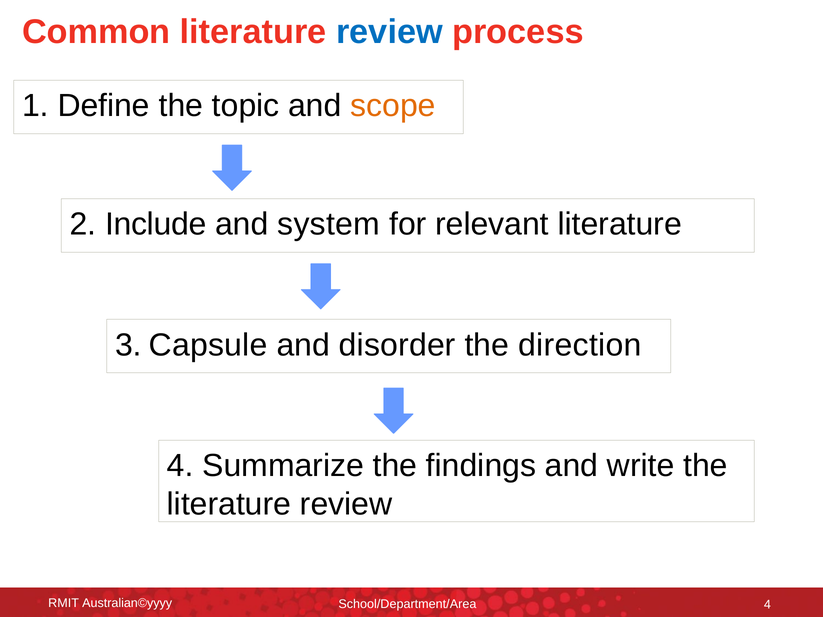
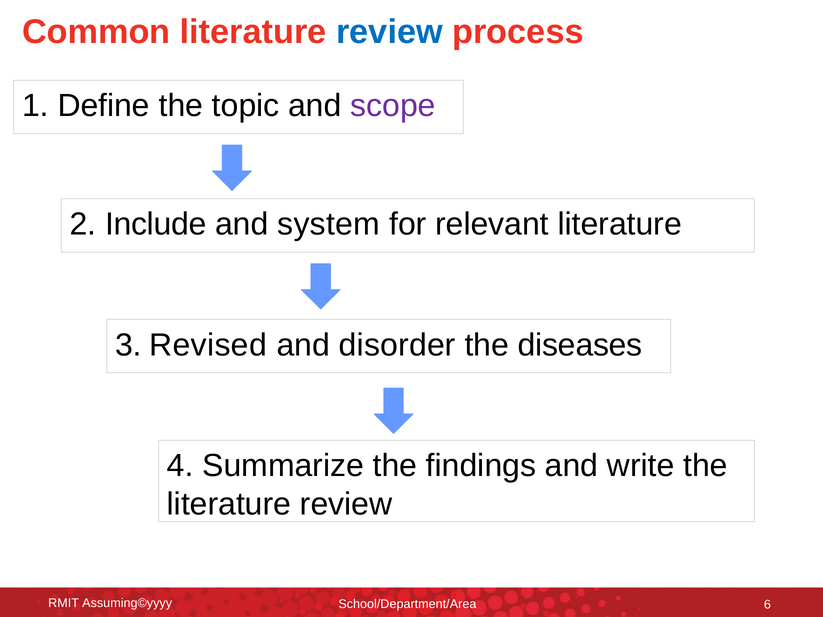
scope colour: orange -> purple
Capsule: Capsule -> Revised
direction: direction -> diseases
Australian©yyyy: Australian©yyyy -> Assuming©yyyy
School/Department/Area 4: 4 -> 6
